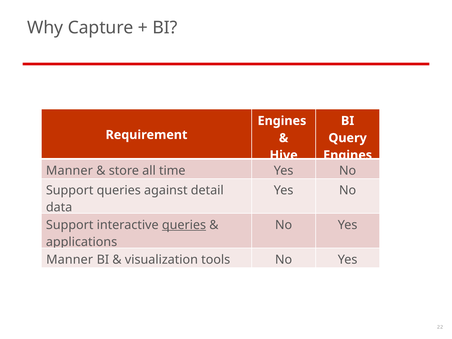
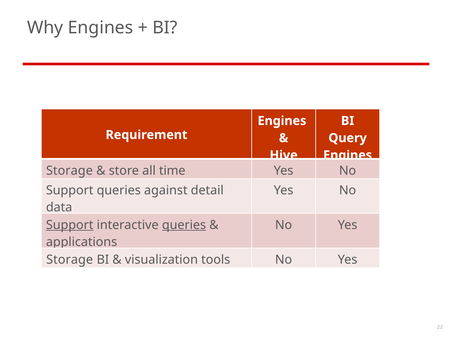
Why Capture: Capture -> Engines
Manner at (69, 171): Manner -> Storage
Support at (70, 225) underline: none -> present
Manner at (70, 260): Manner -> Storage
